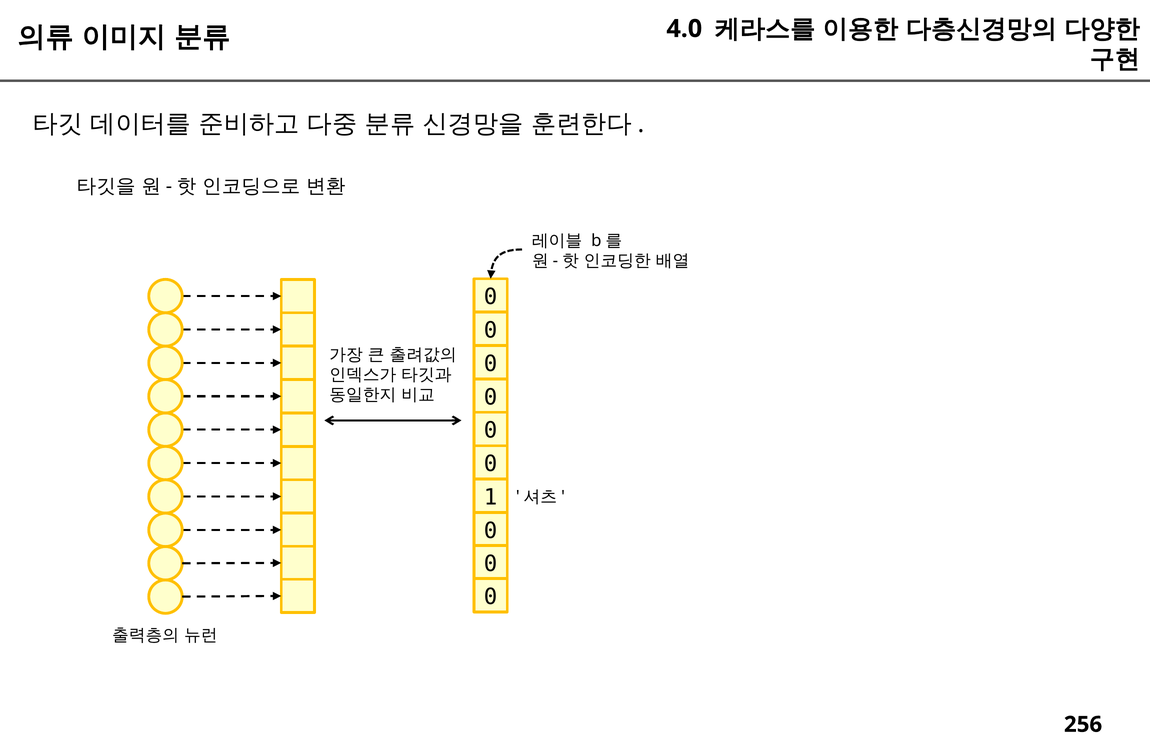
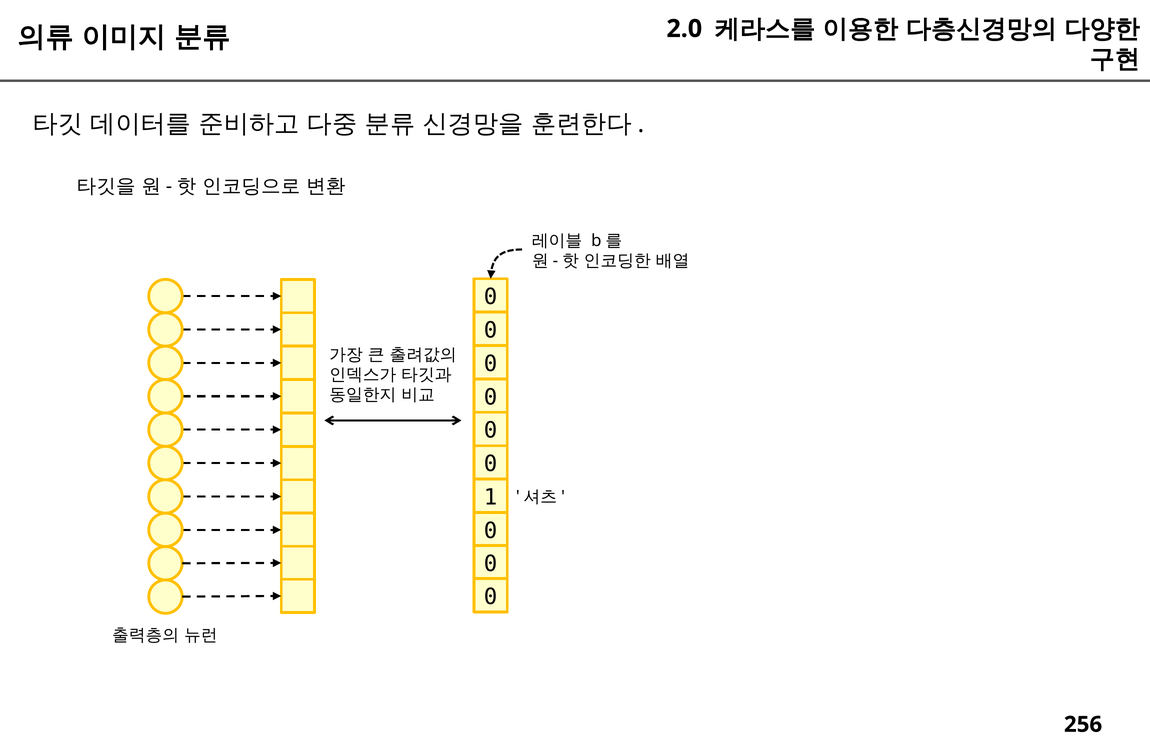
4.0: 4.0 -> 2.0
